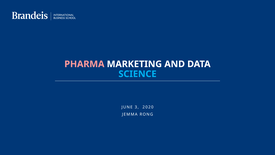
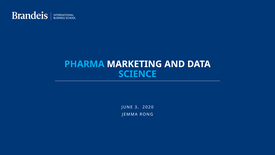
PHARMA colour: pink -> light blue
